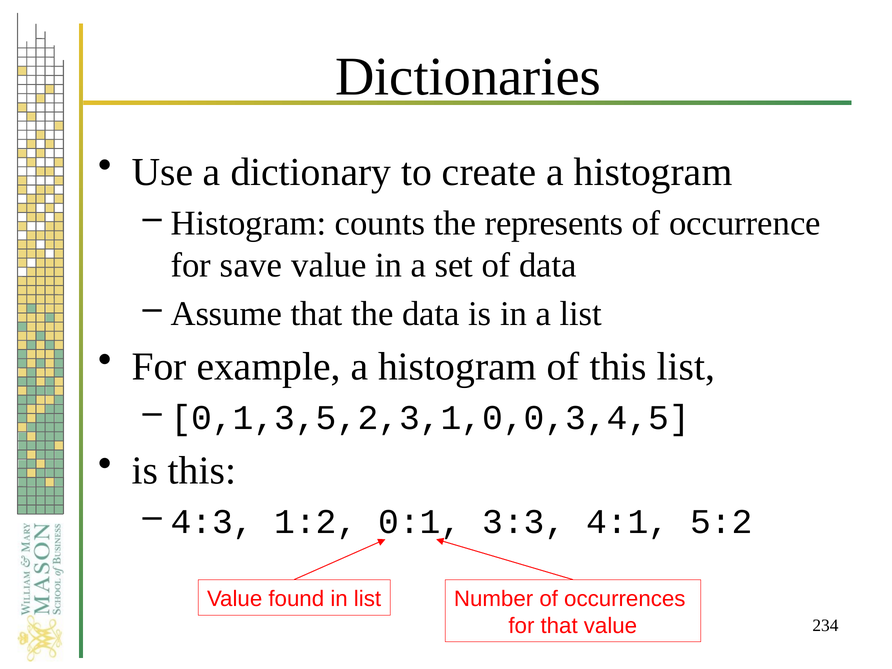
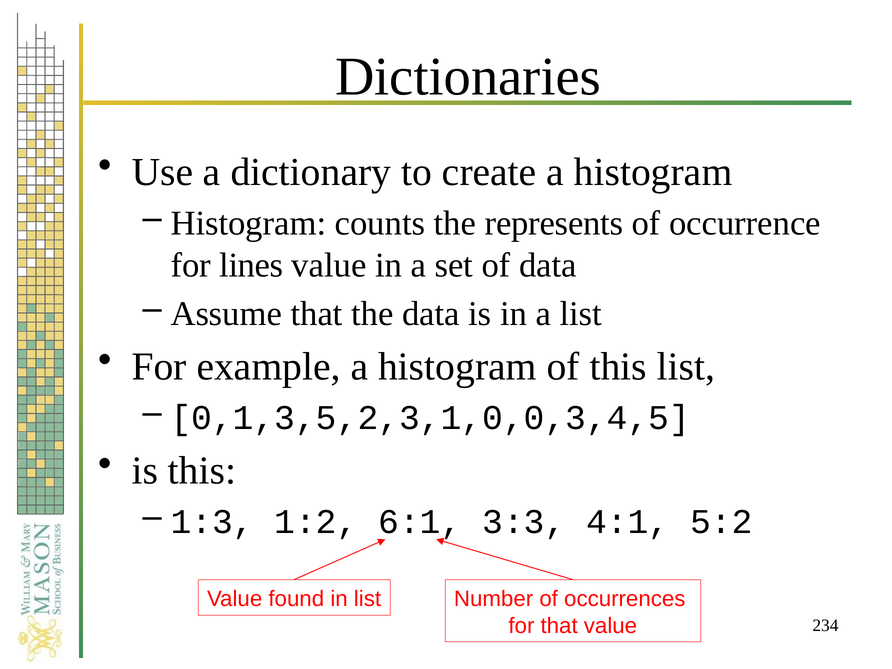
save: save -> lines
4:3: 4:3 -> 1:3
0:1: 0:1 -> 6:1
